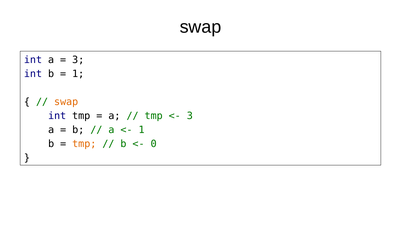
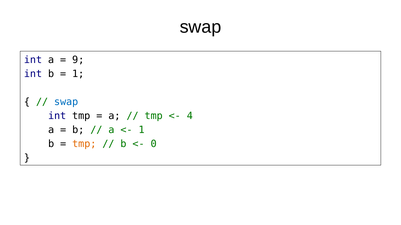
3 at (78, 60): 3 -> 9
swap at (66, 102) colour: orange -> blue
3 at (190, 116): 3 -> 4
